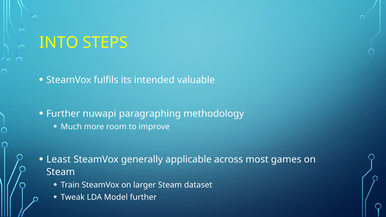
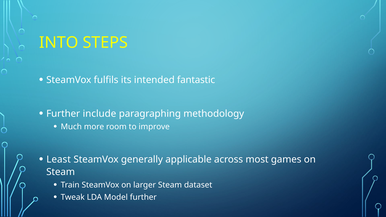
valuable: valuable -> fantastic
nuwapi: nuwapi -> include
